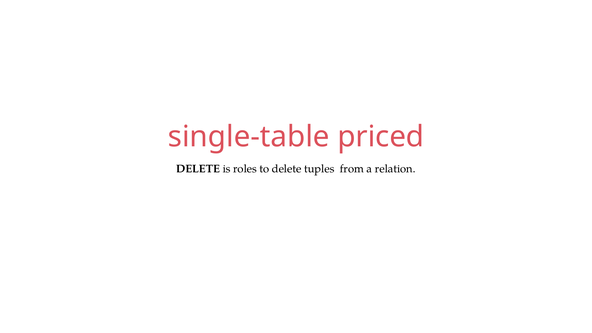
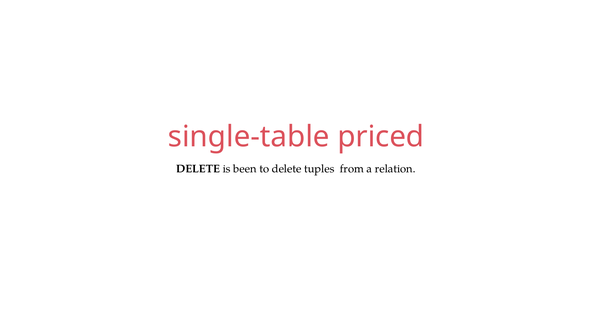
roles: roles -> been
